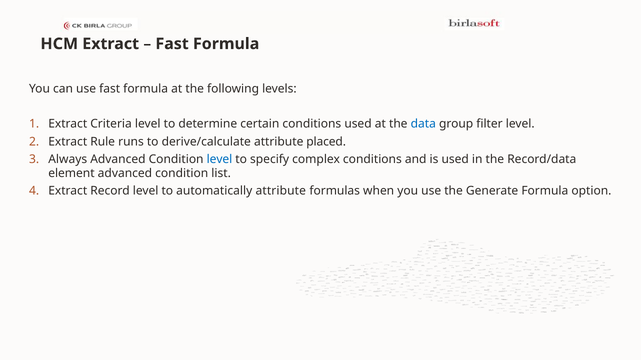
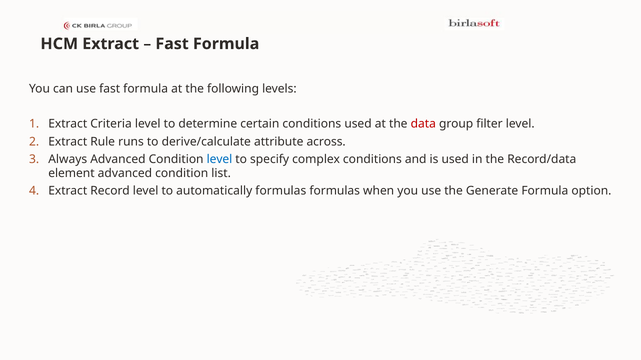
data colour: blue -> red
placed: placed -> across
automatically attribute: attribute -> formulas
